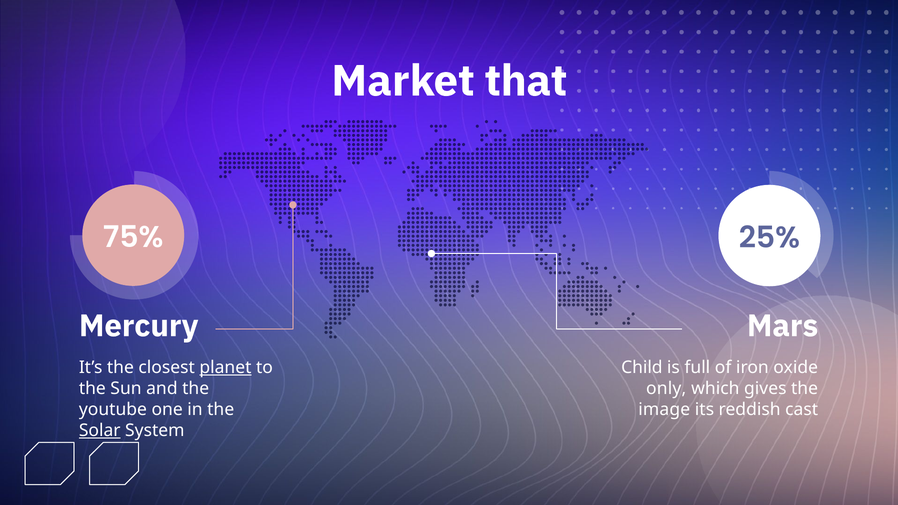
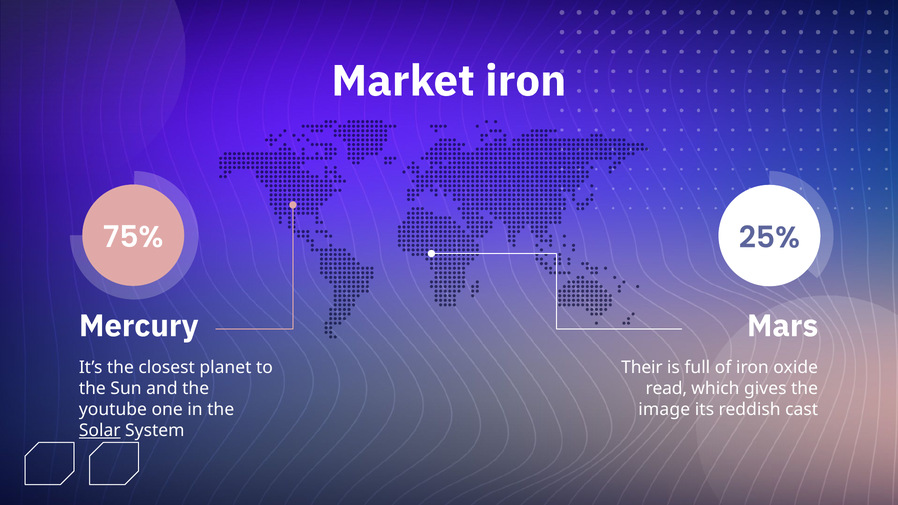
Market that: that -> iron
planet underline: present -> none
Child: Child -> Their
only: only -> read
